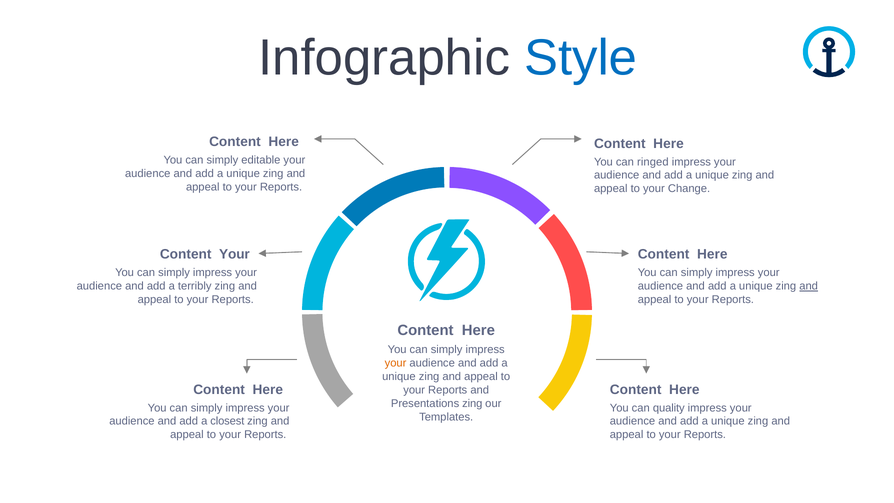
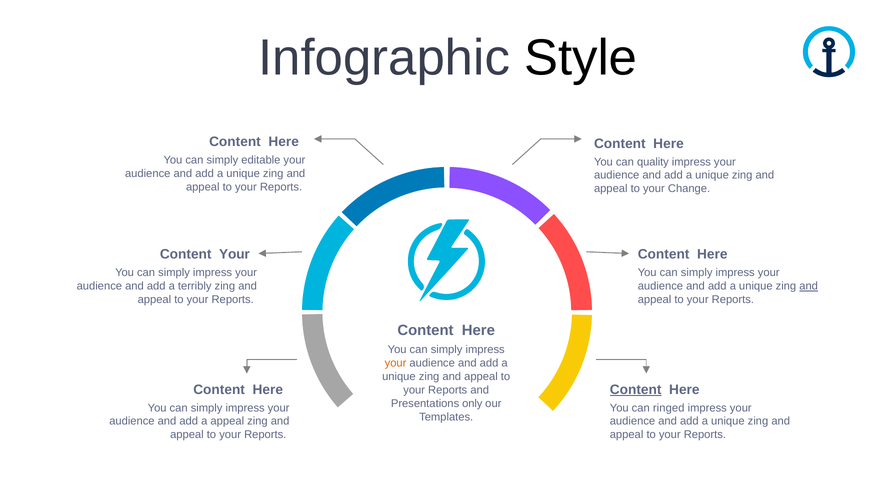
Style colour: blue -> black
ringed: ringed -> quality
Content at (636, 389) underline: none -> present
Presentations zing: zing -> only
quality: quality -> ringed
a closest: closest -> appeal
